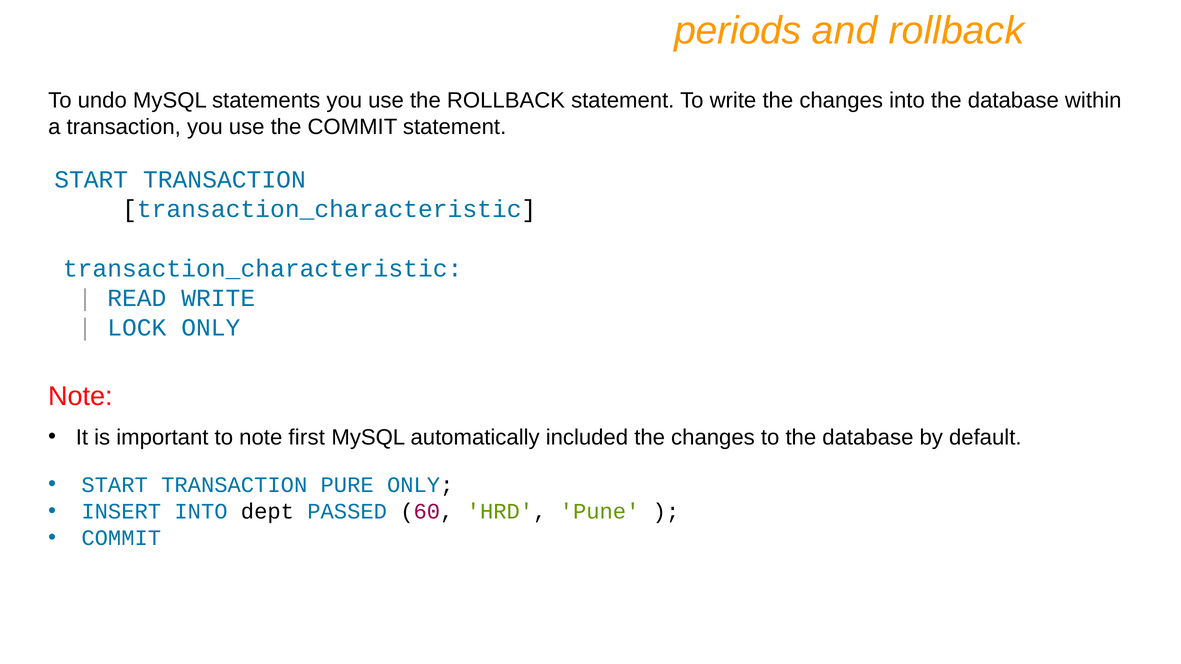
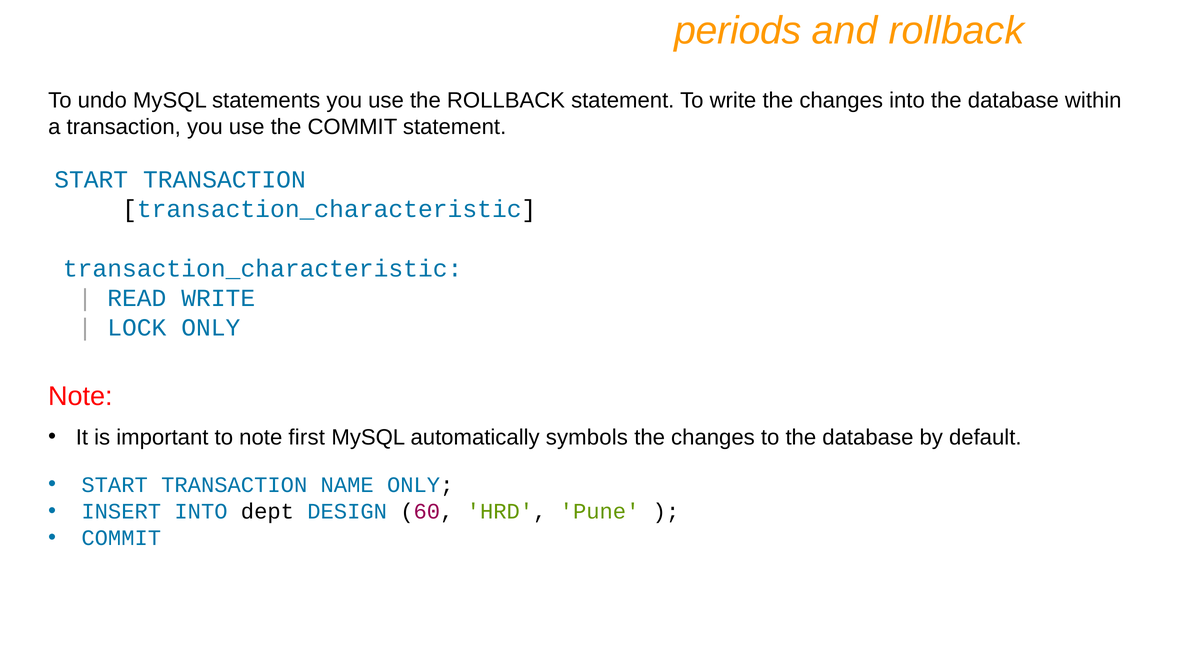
included: included -> symbols
PURE: PURE -> NAME
PASSED: PASSED -> DESIGN
